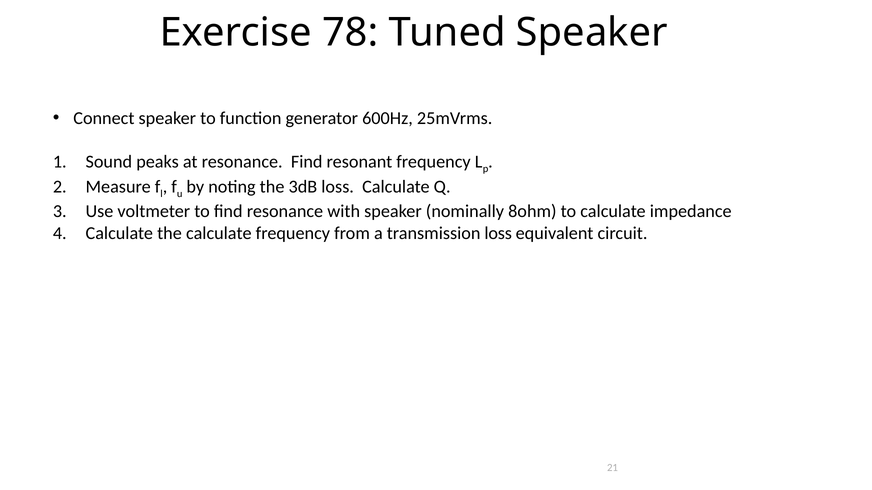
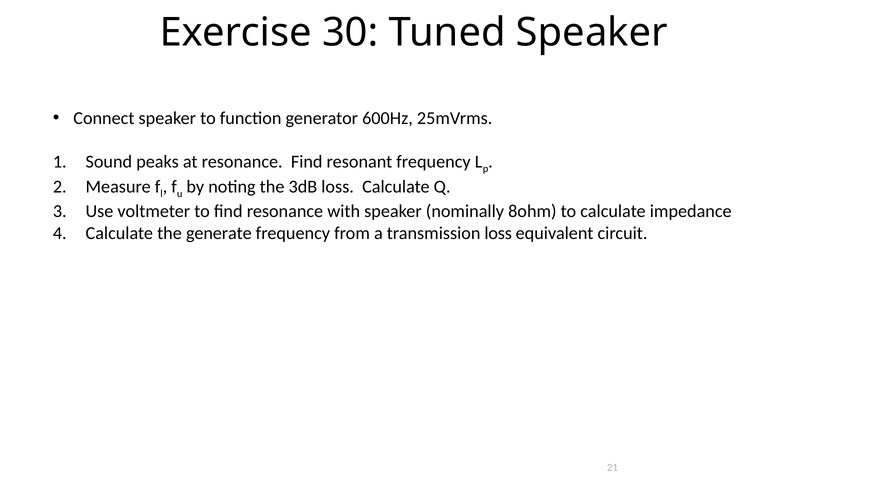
78: 78 -> 30
the calculate: calculate -> generate
